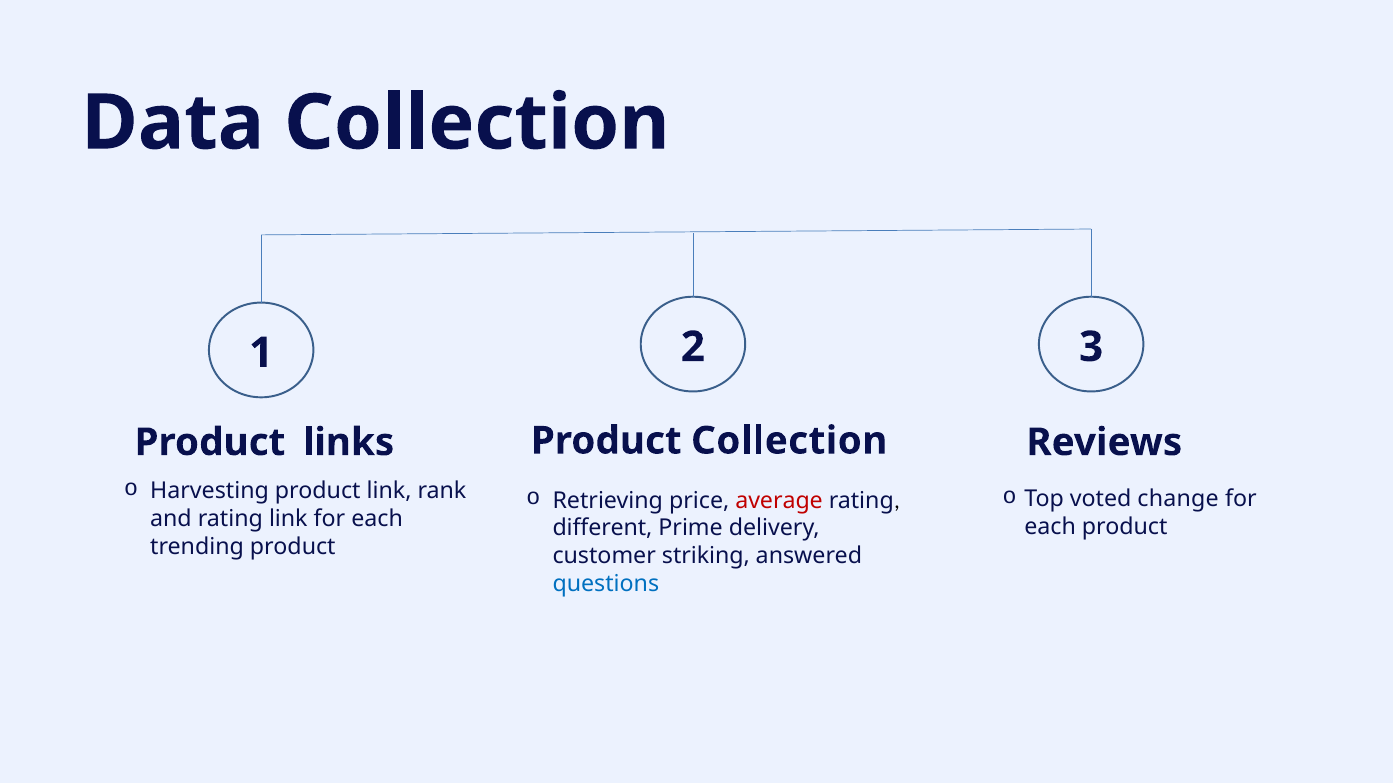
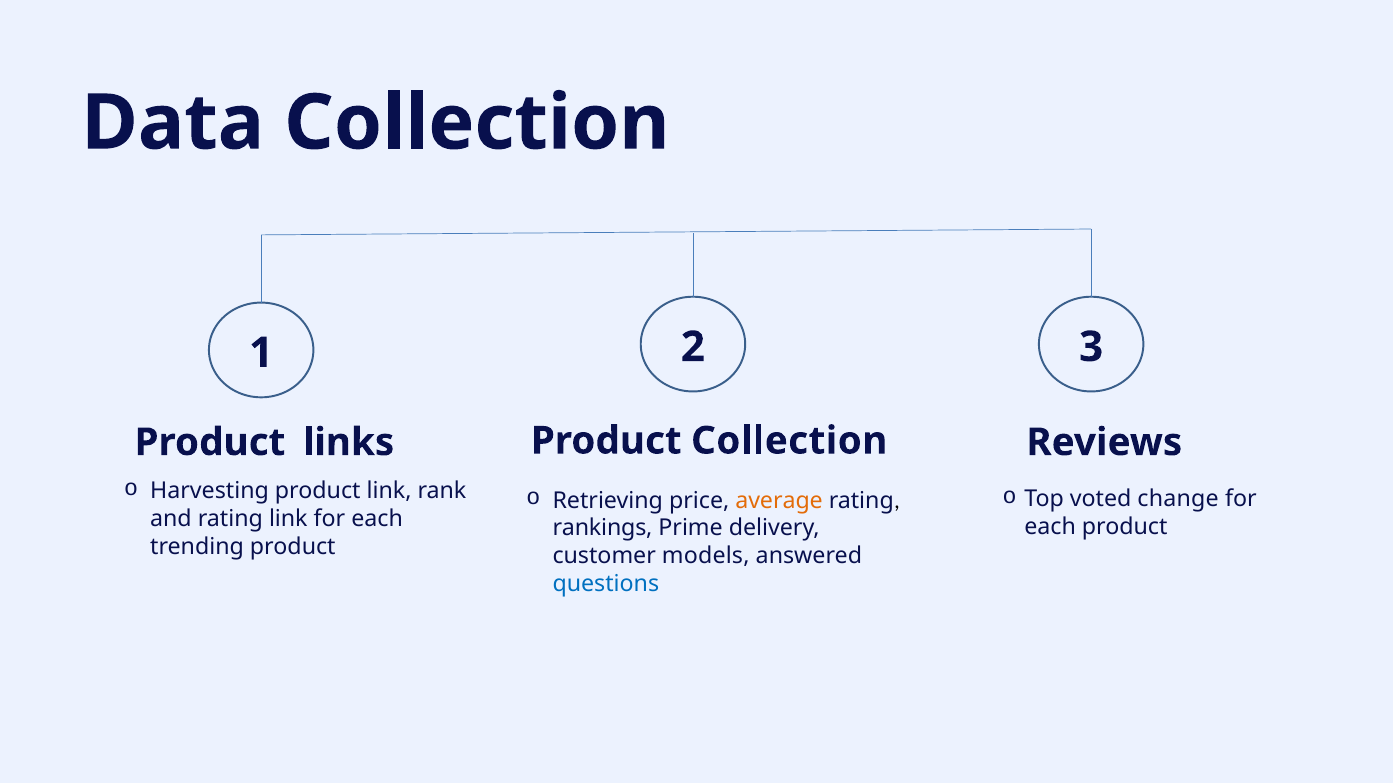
average colour: red -> orange
different: different -> rankings
customer striking: striking -> models
